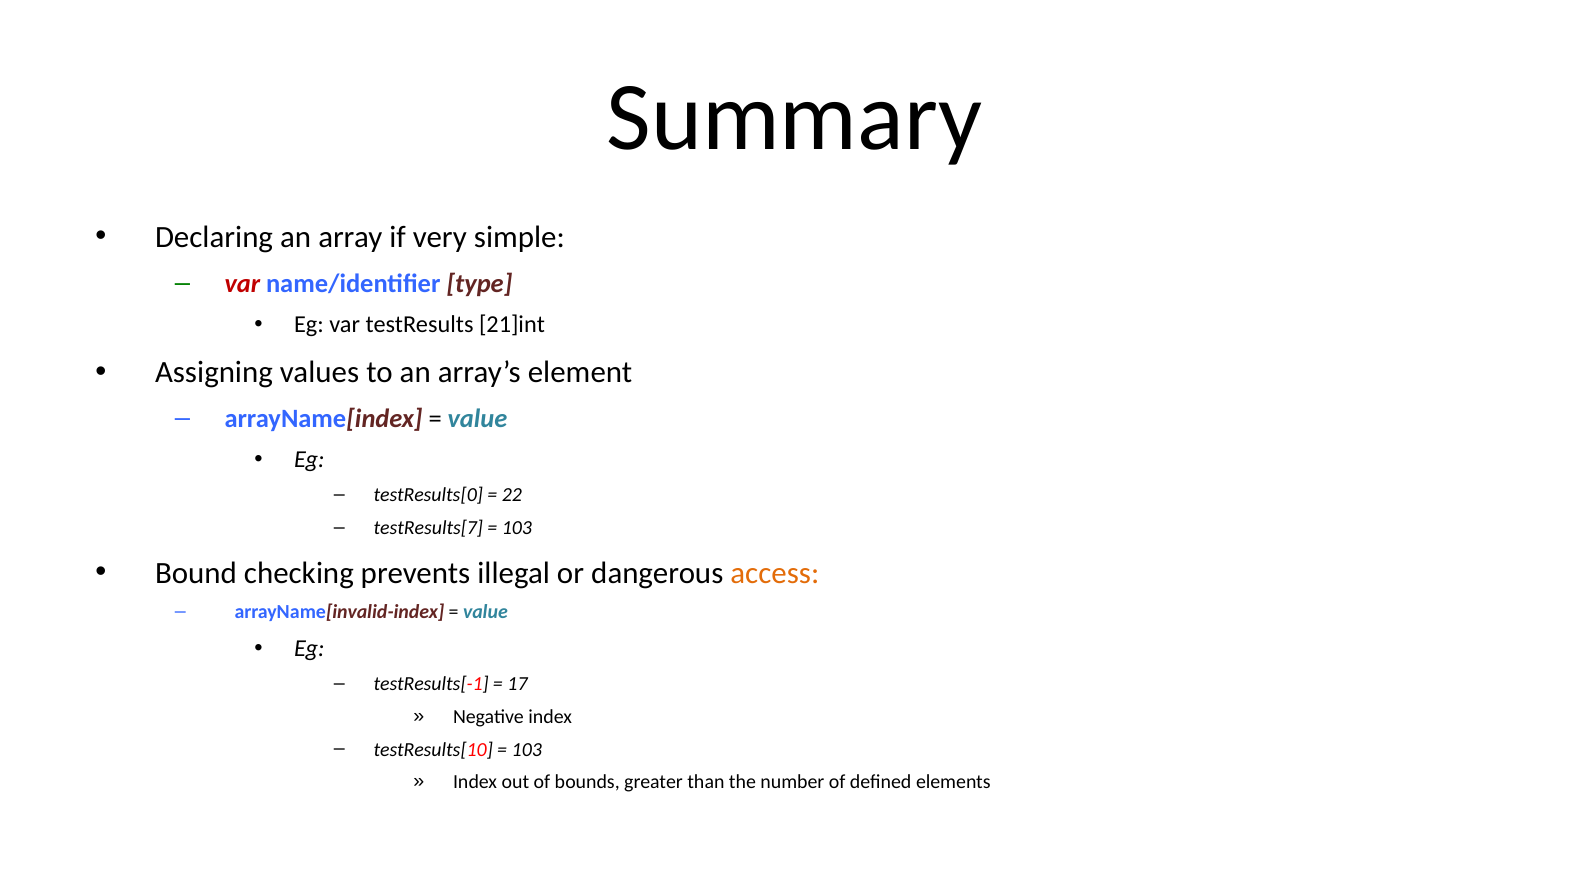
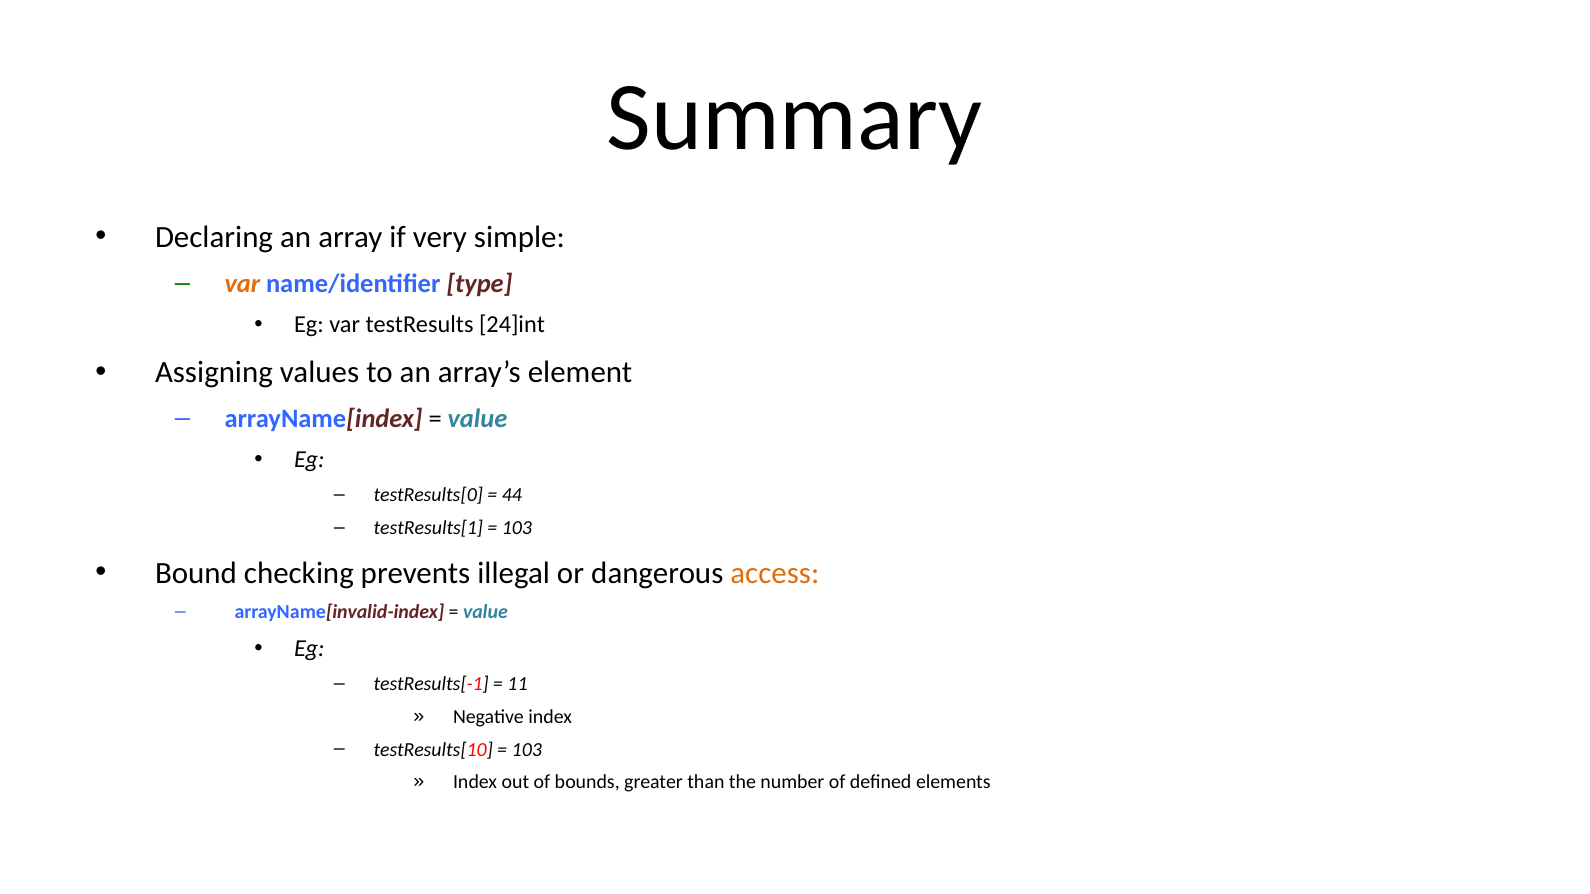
var at (242, 284) colour: red -> orange
21]int: 21]int -> 24]int
22: 22 -> 44
testResults[7: testResults[7 -> testResults[1
17: 17 -> 11
